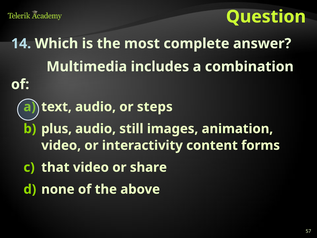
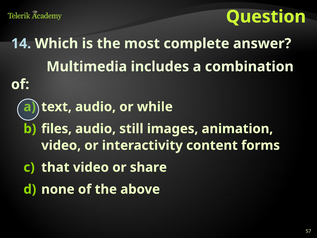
steps: steps -> while
plus: plus -> files
